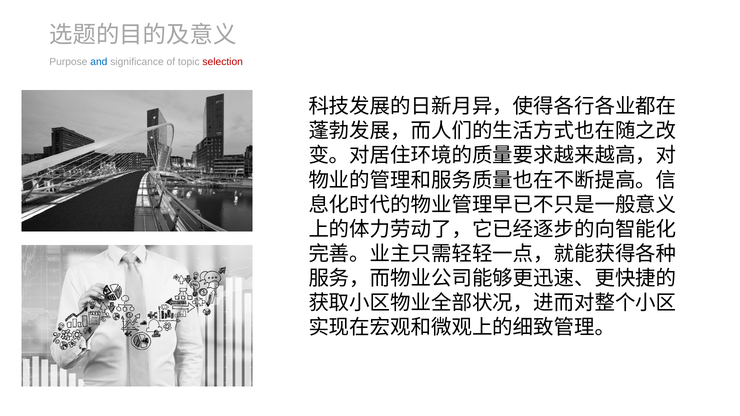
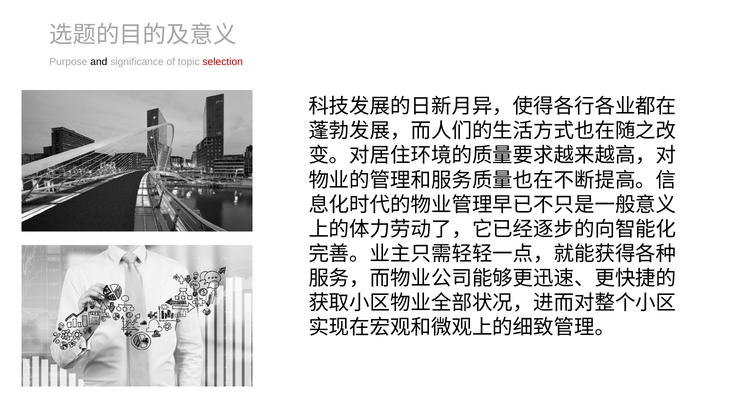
and colour: blue -> black
